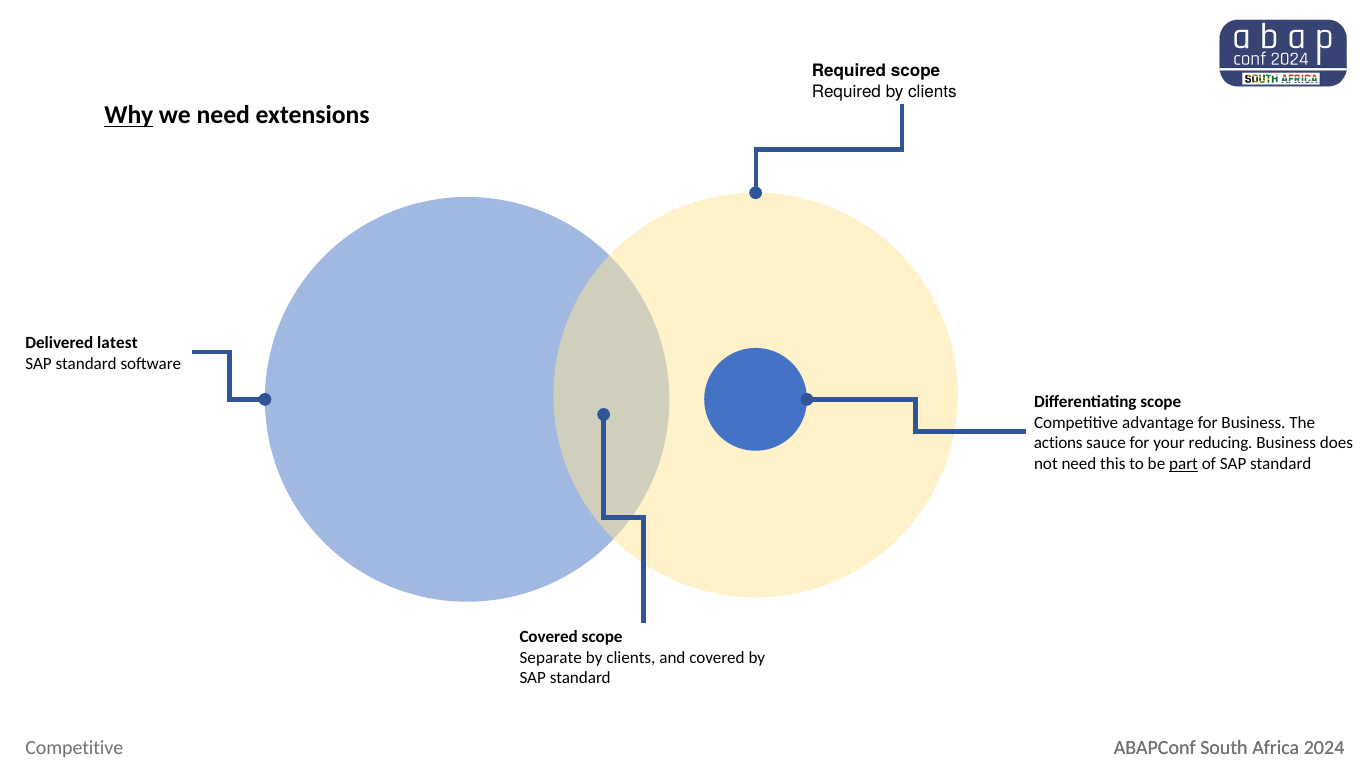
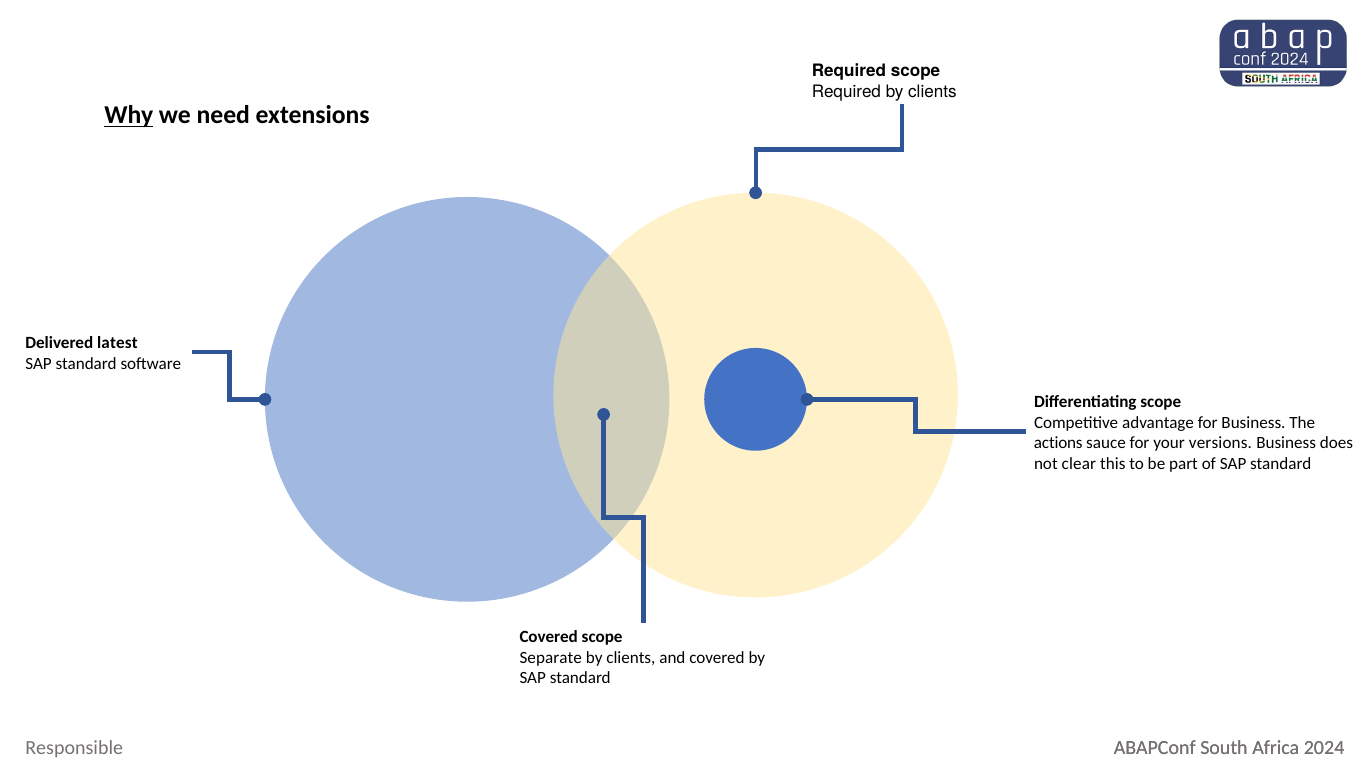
reducing: reducing -> versions
not need: need -> clear
part underline: present -> none
Competitive at (74, 748): Competitive -> Responsible
